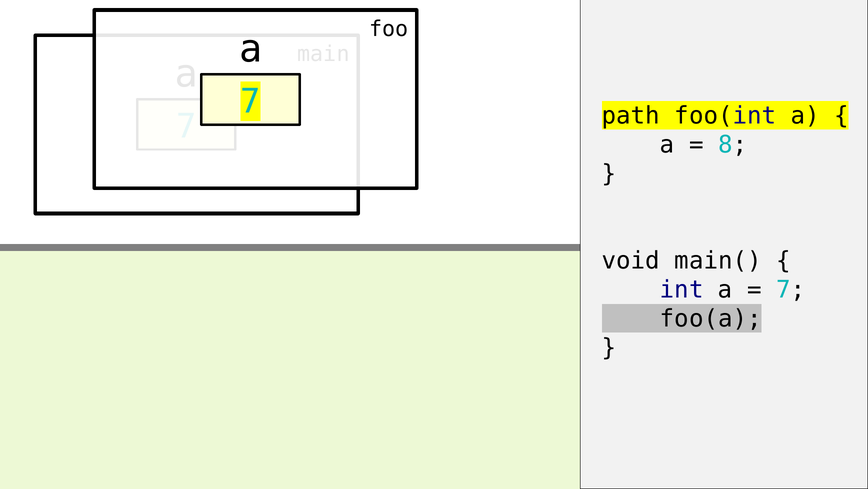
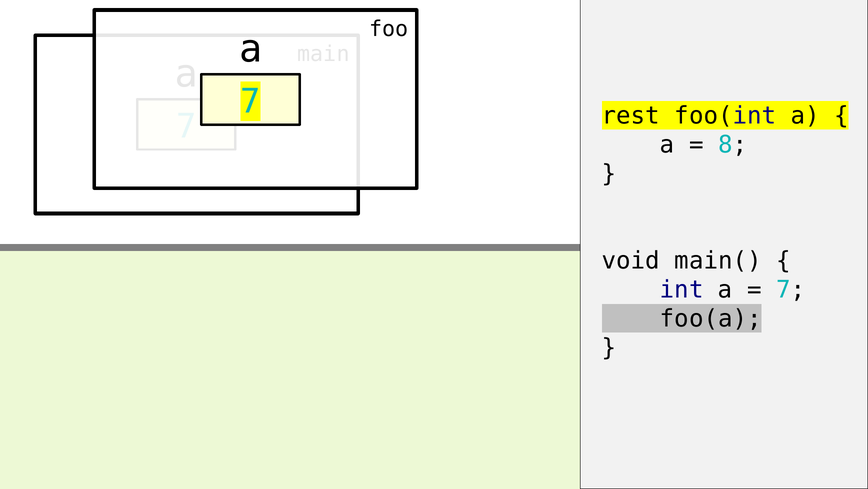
path: path -> rest
